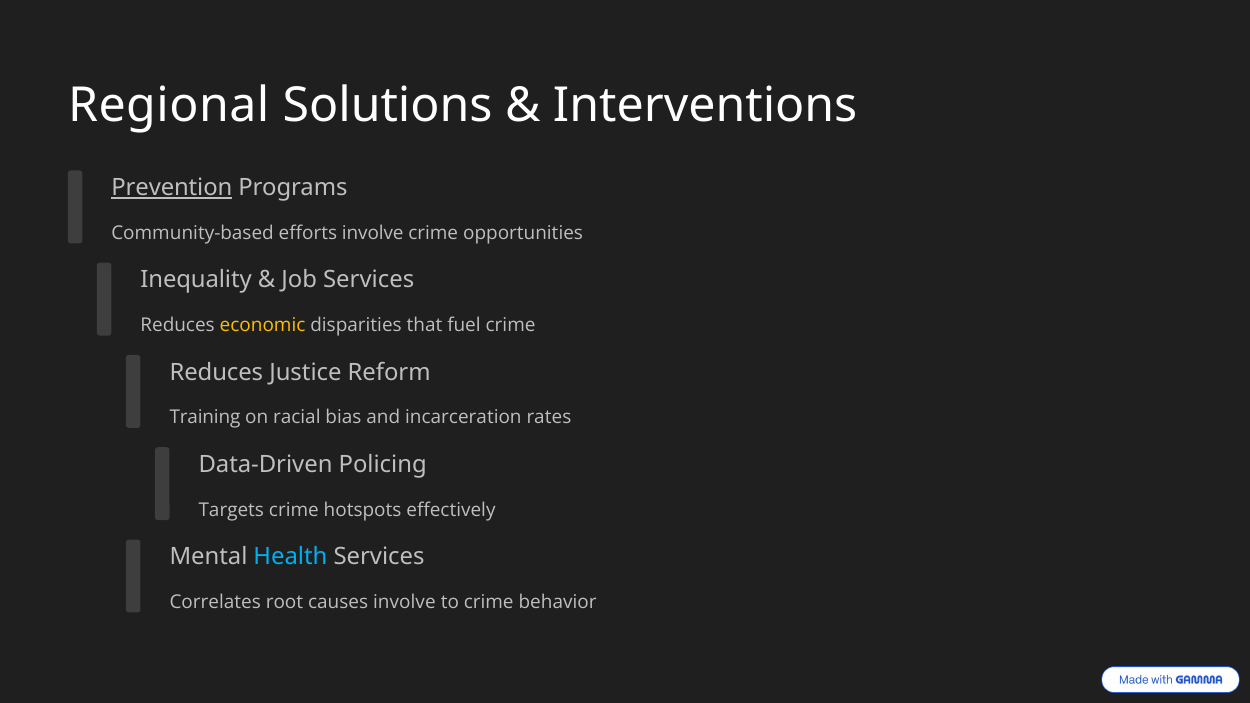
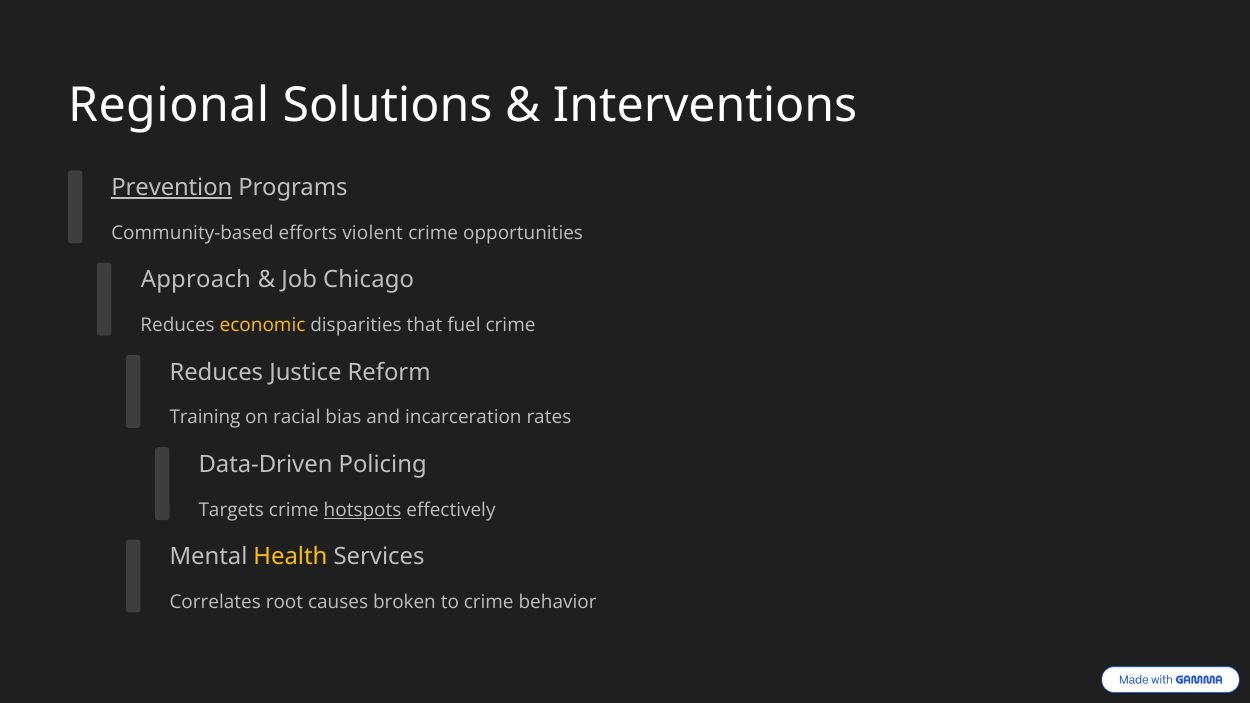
efforts involve: involve -> violent
Inequality: Inequality -> Approach
Job Services: Services -> Chicago
hotspots underline: none -> present
Health colour: light blue -> yellow
causes involve: involve -> broken
